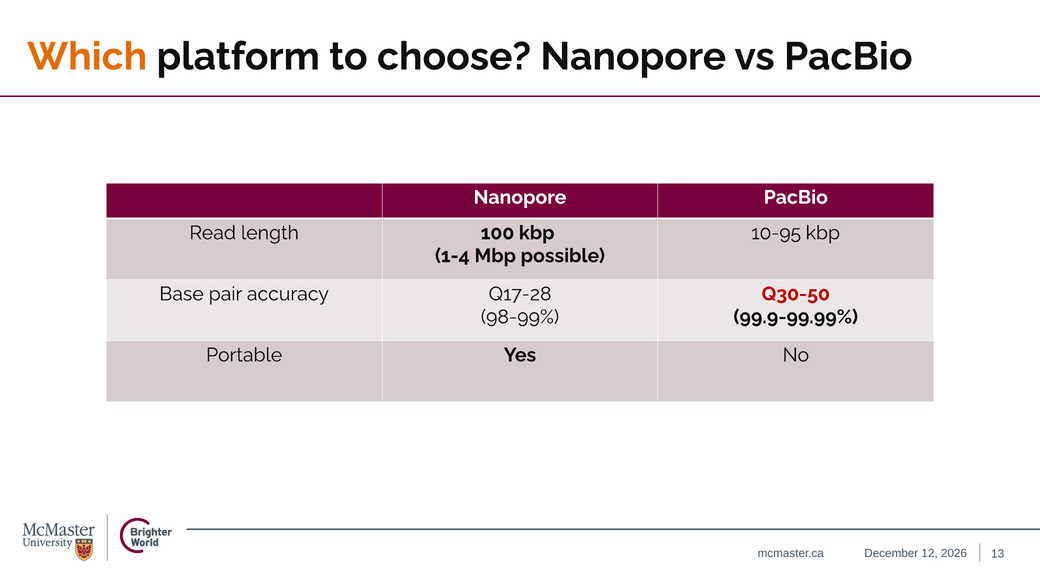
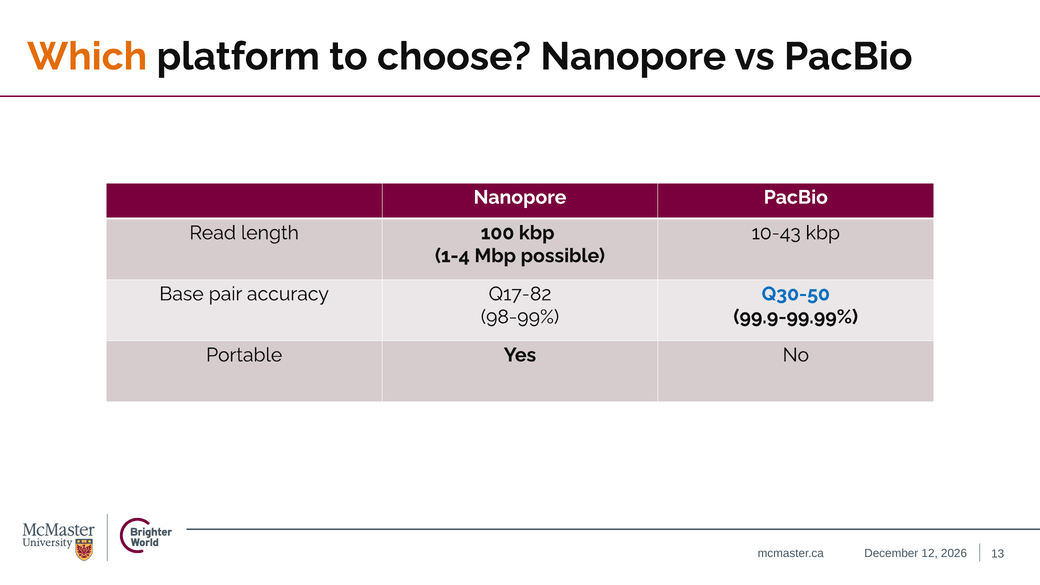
10-95: 10-95 -> 10-43
Q17-28: Q17-28 -> Q17-82
Q30-50 colour: red -> blue
